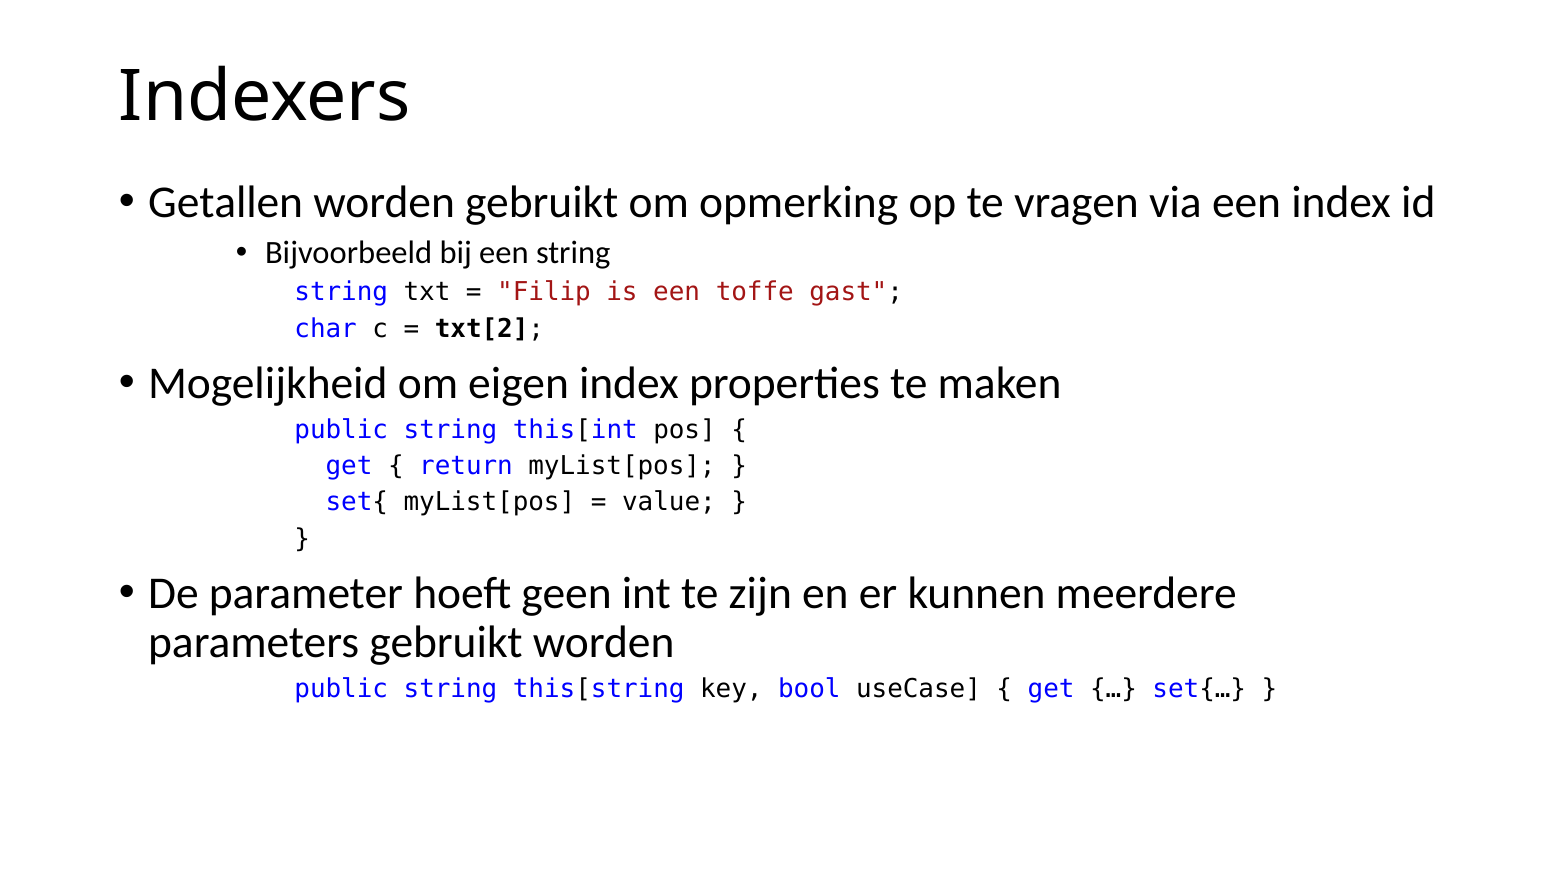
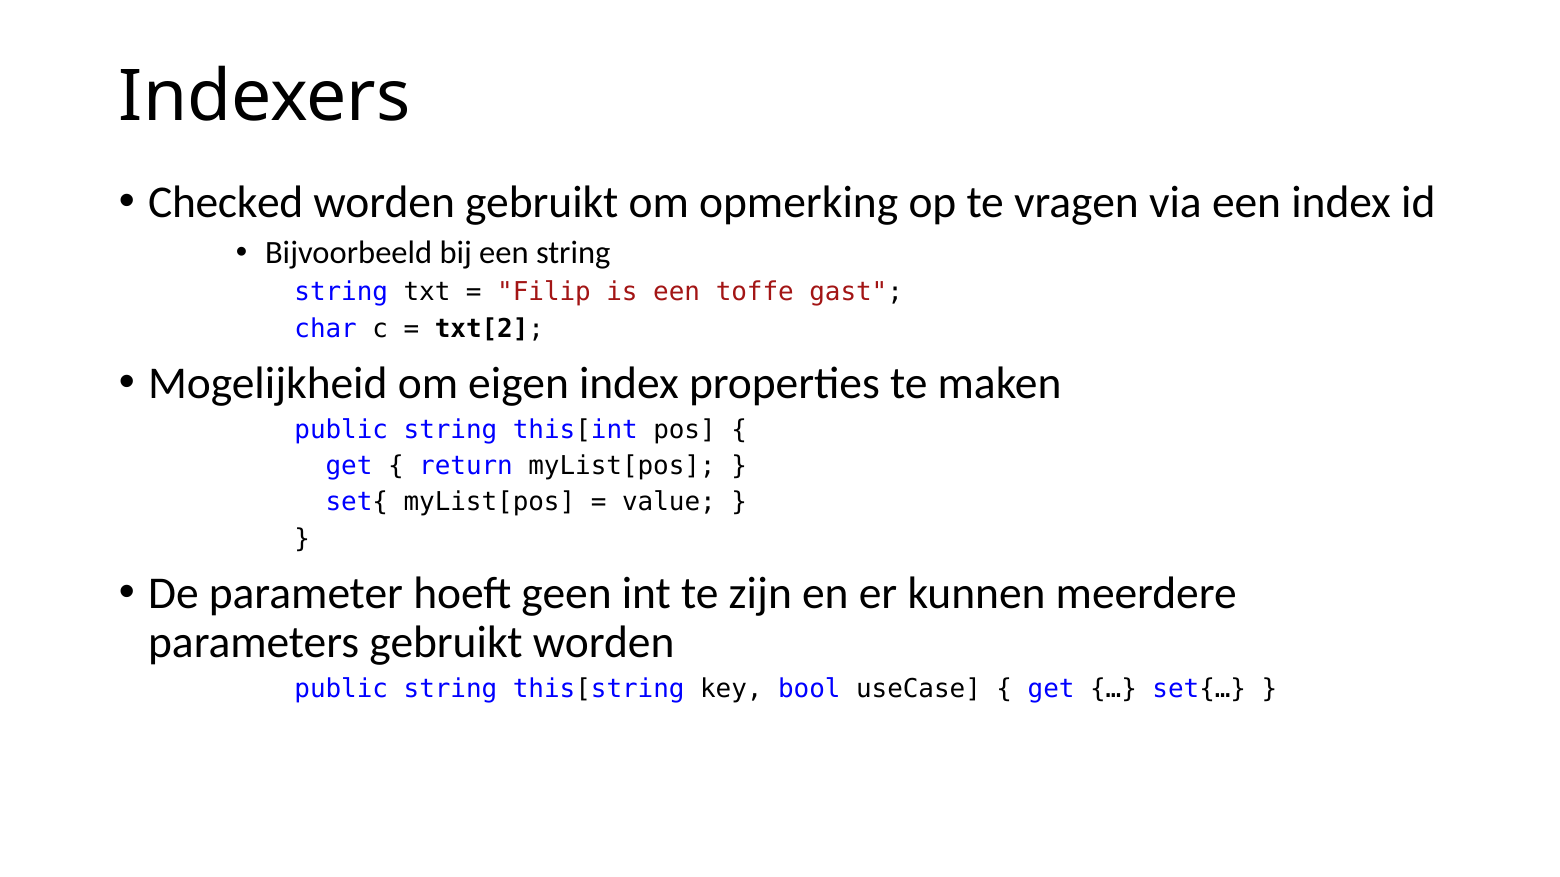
Getallen: Getallen -> Checked
